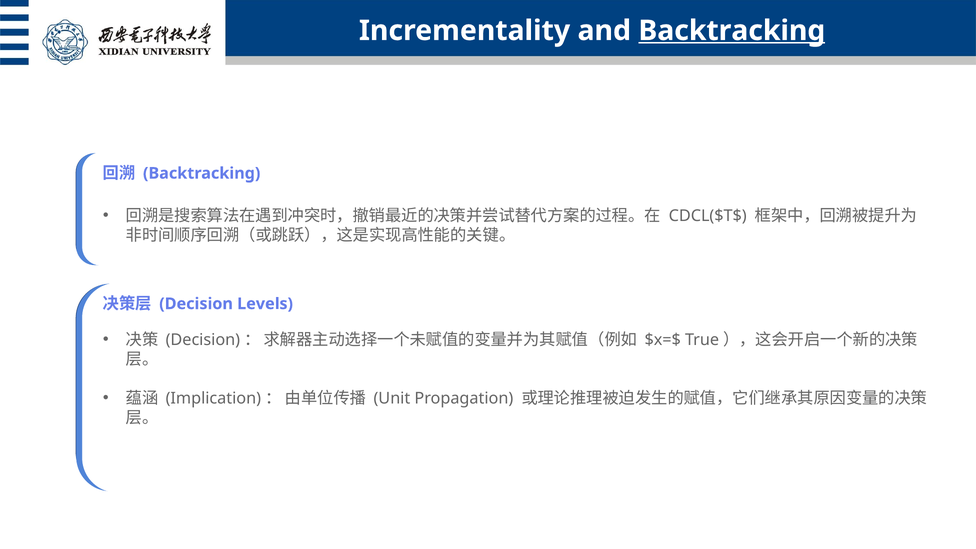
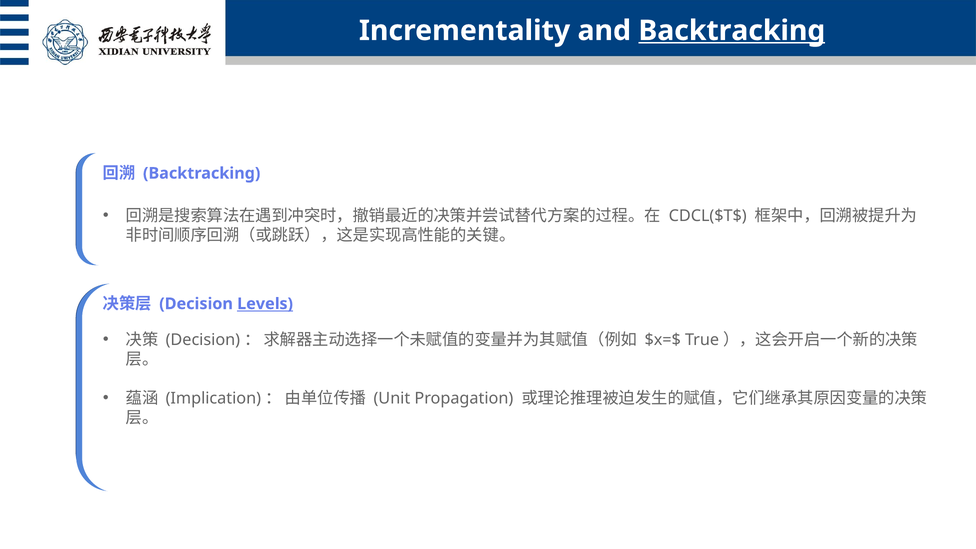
Levels underline: none -> present
